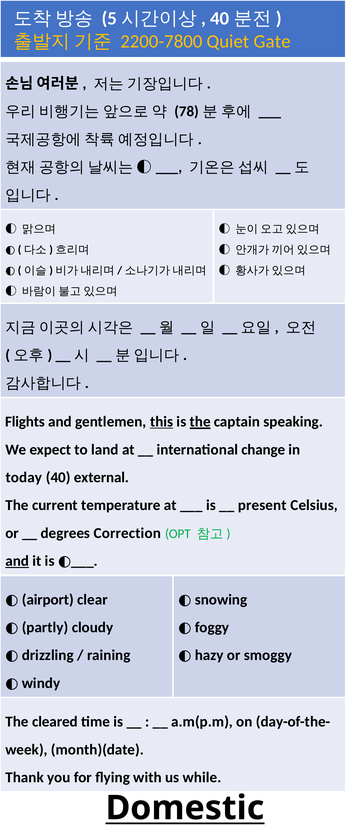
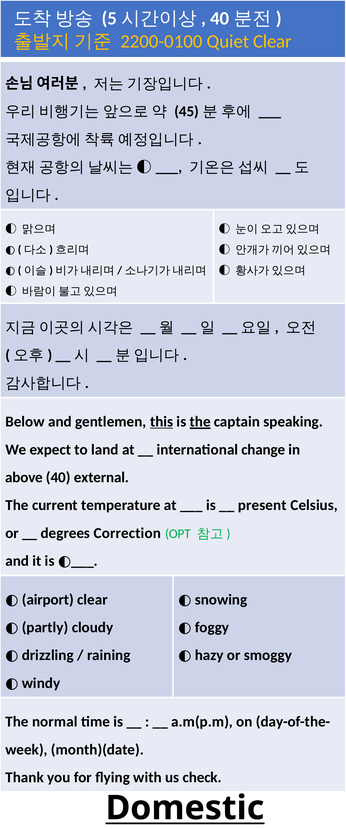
2200-7800: 2200-7800 -> 2200-0100
Quiet Gate: Gate -> Clear
78: 78 -> 45
Flights: Flights -> Below
today: today -> above
and at (17, 560) underline: present -> none
cleared: cleared -> normal
while: while -> check
